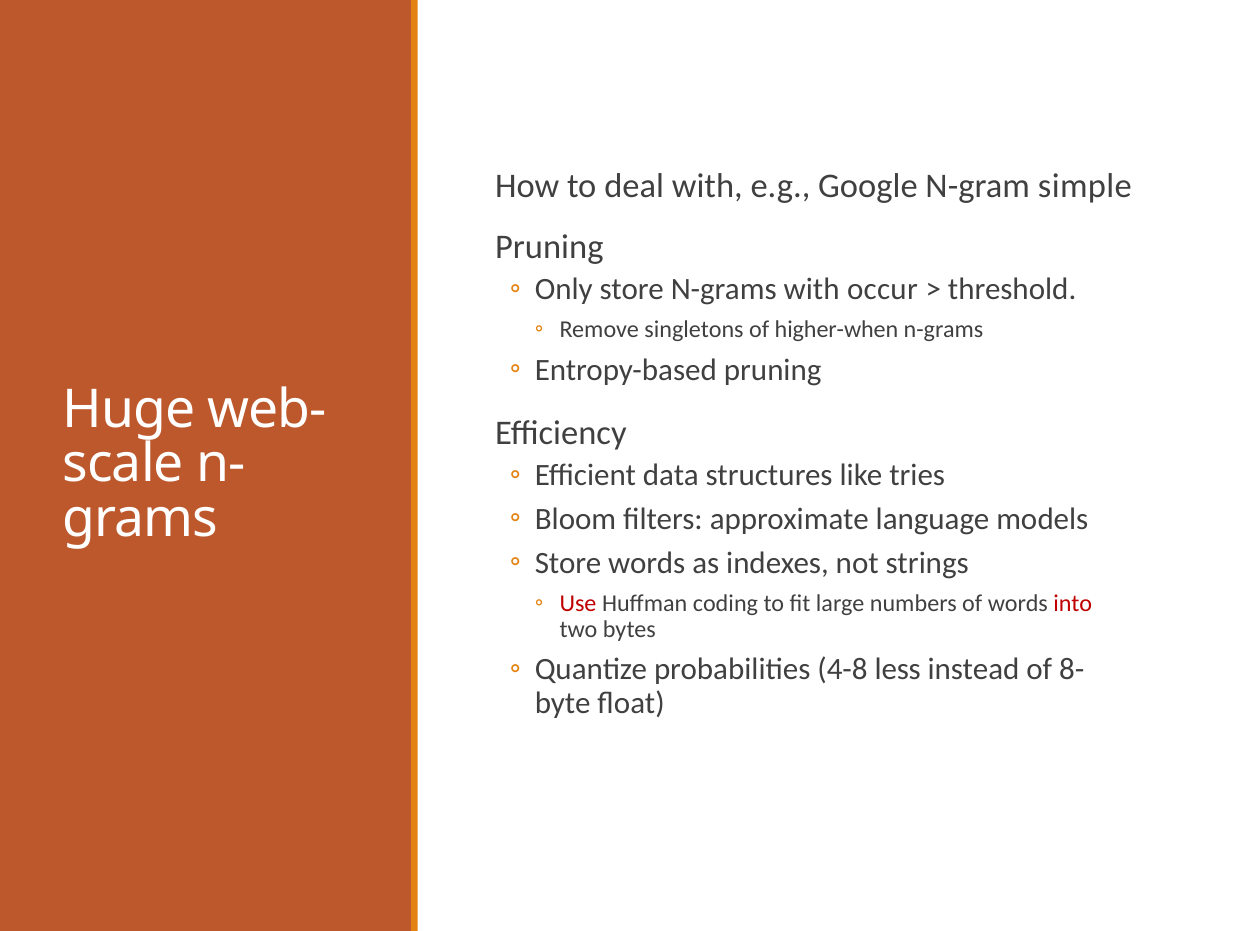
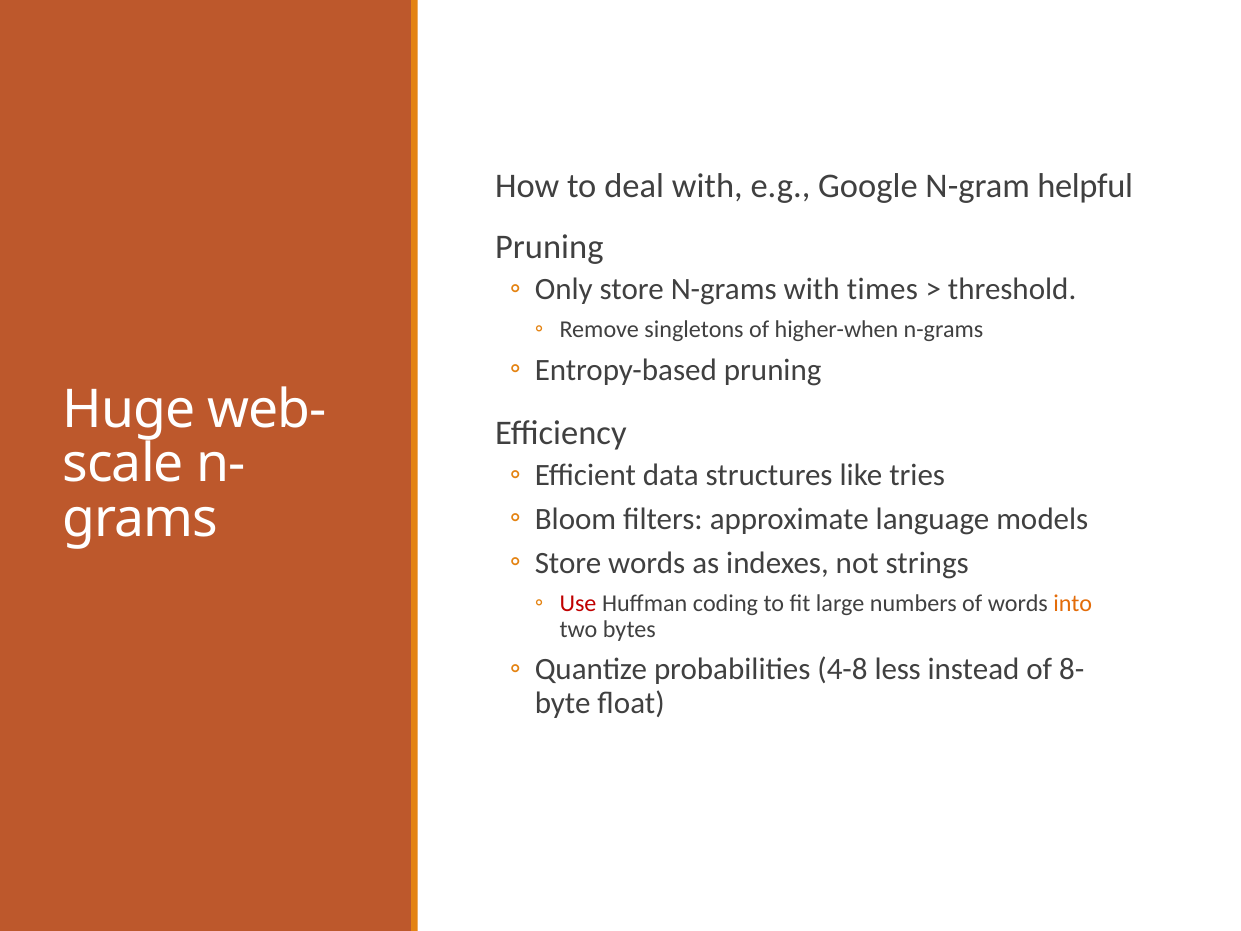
simple: simple -> helpful
occur: occur -> times
into colour: red -> orange
